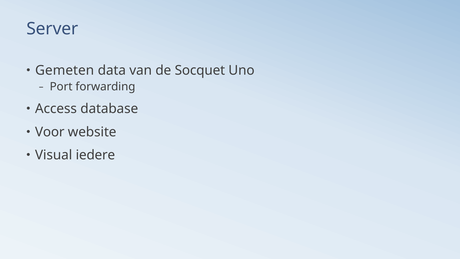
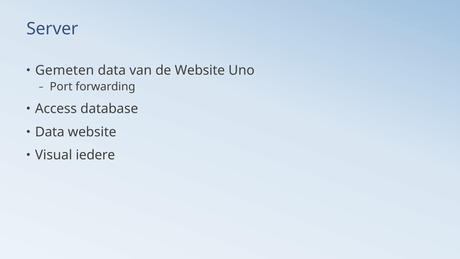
de Socquet: Socquet -> Website
Voor at (50, 132): Voor -> Data
